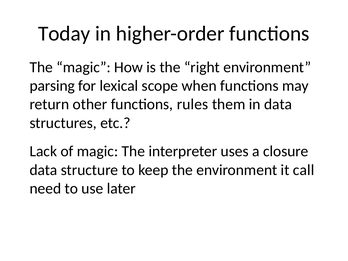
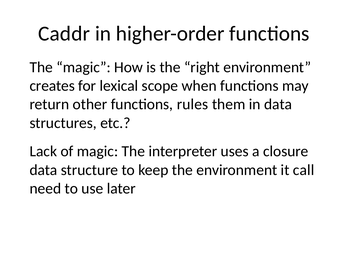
Today: Today -> Caddr
parsing: parsing -> creates
